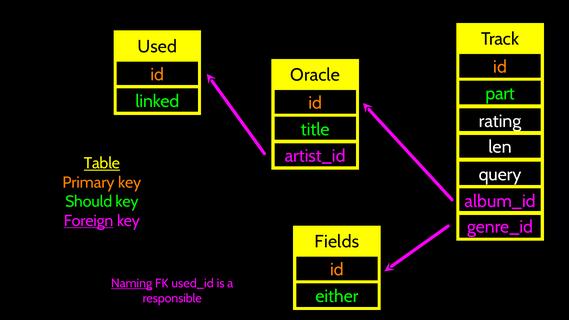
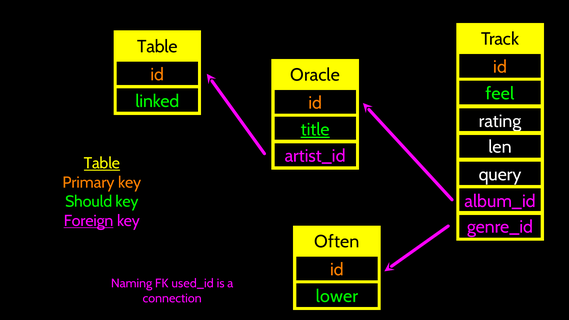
Used at (157, 47): Used -> Table
part: part -> feel
title underline: none -> present
Fields: Fields -> Often
Naming underline: present -> none
either: either -> lower
responsible: responsible -> connection
